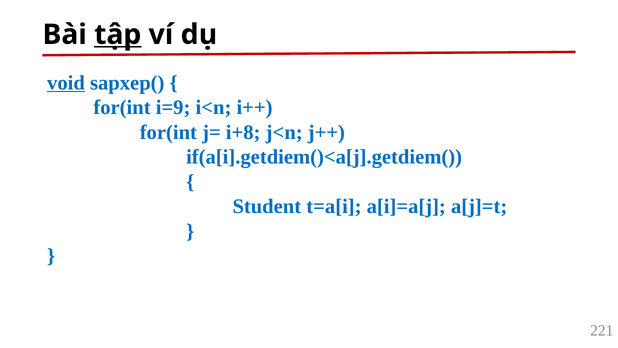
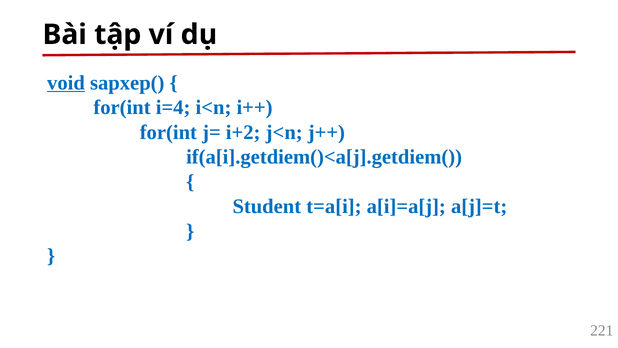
tập underline: present -> none
i=9: i=9 -> i=4
i+8: i+8 -> i+2
